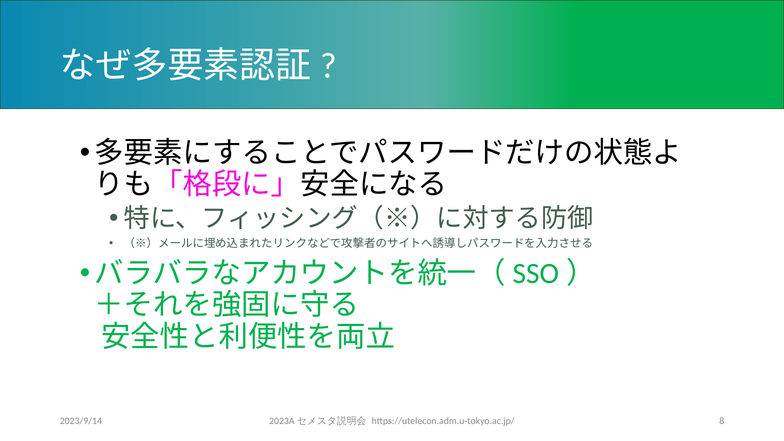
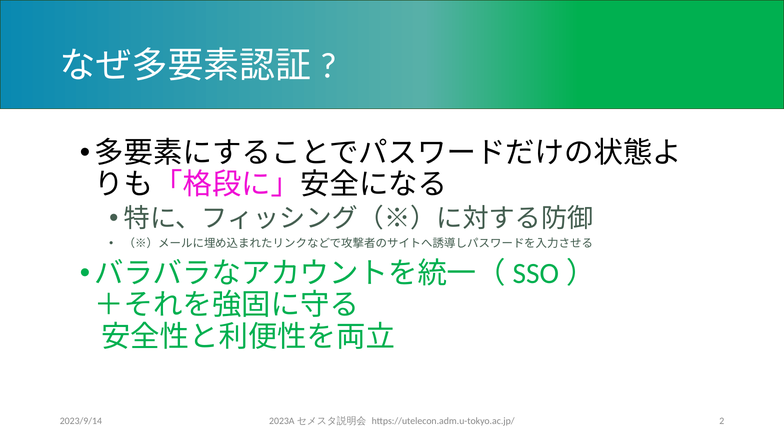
8: 8 -> 2
